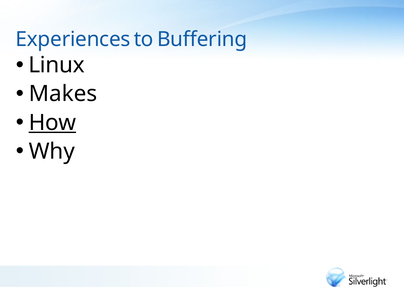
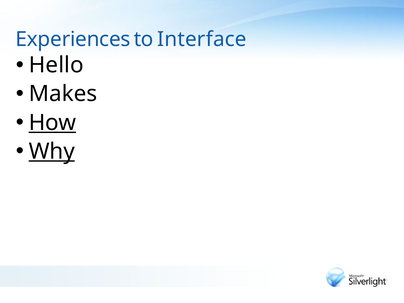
Buffering: Buffering -> Interface
Linux: Linux -> Hello
Why underline: none -> present
